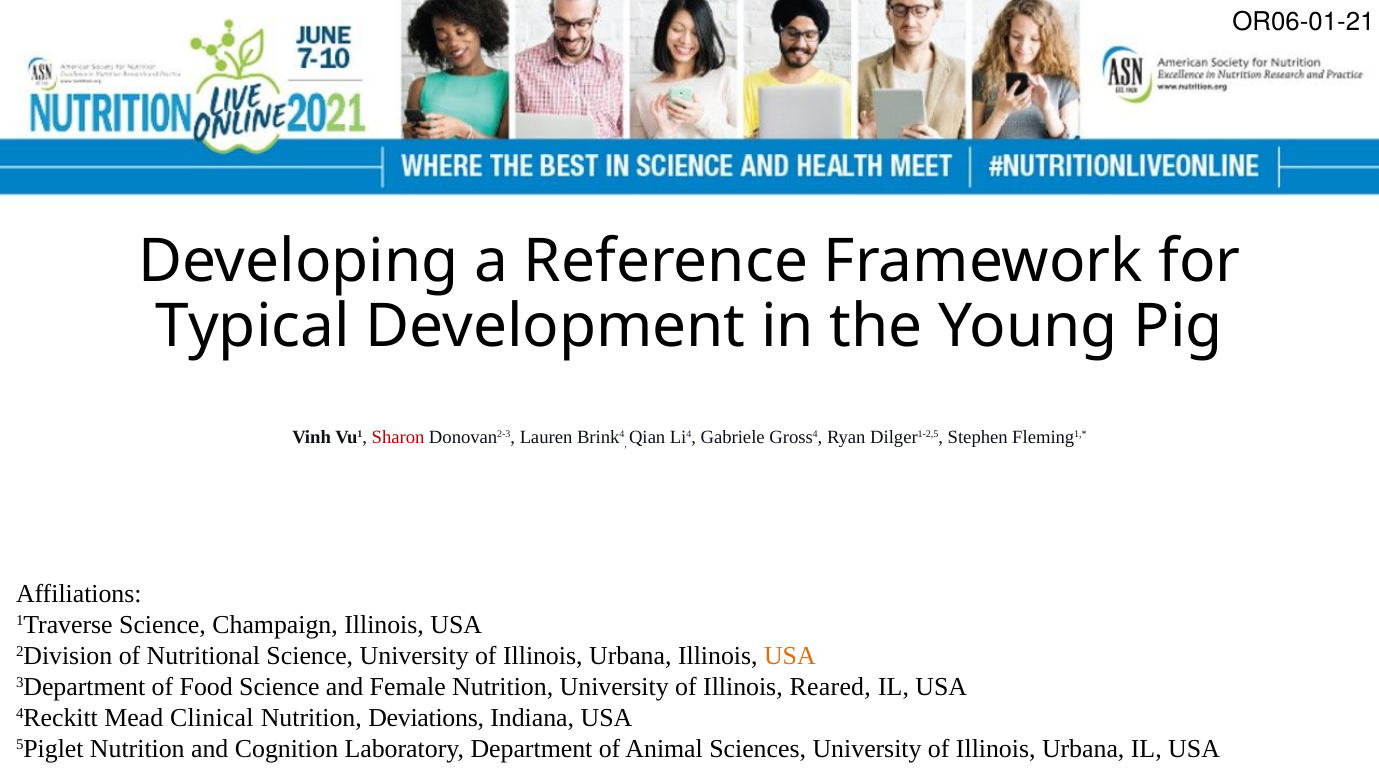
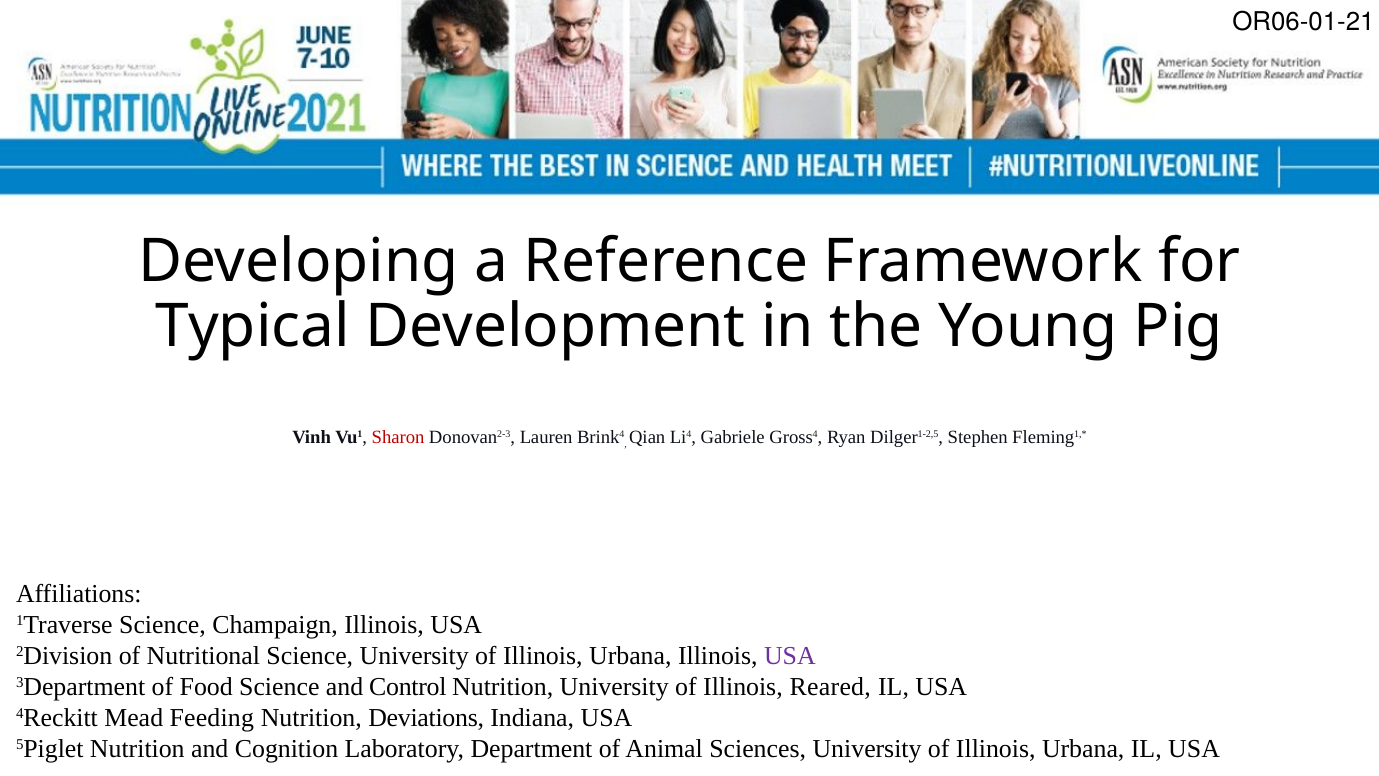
USA at (790, 655) colour: orange -> purple
Female: Female -> Control
Clinical: Clinical -> Feeding
